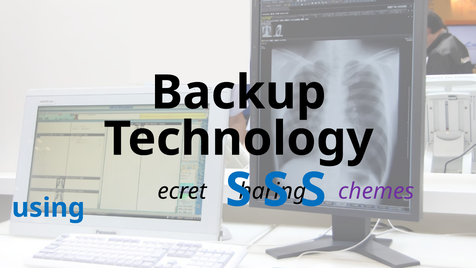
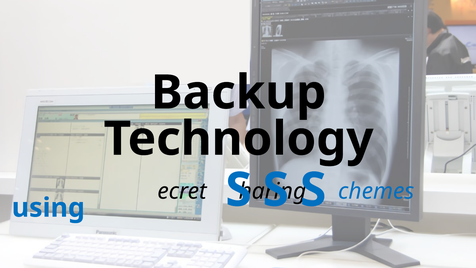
chemes colour: purple -> blue
